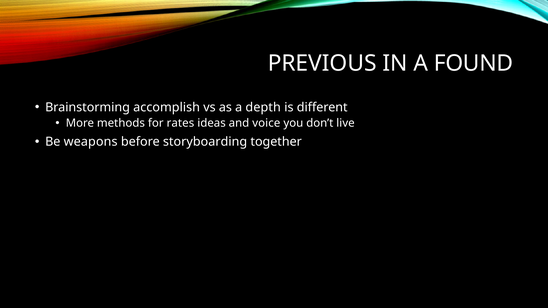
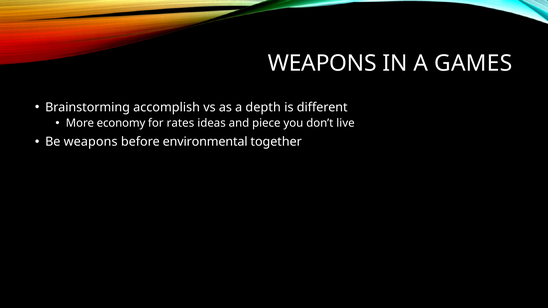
PREVIOUS at (322, 63): PREVIOUS -> WEAPONS
FOUND: FOUND -> GAMES
methods: methods -> economy
voice: voice -> piece
storyboarding: storyboarding -> environmental
